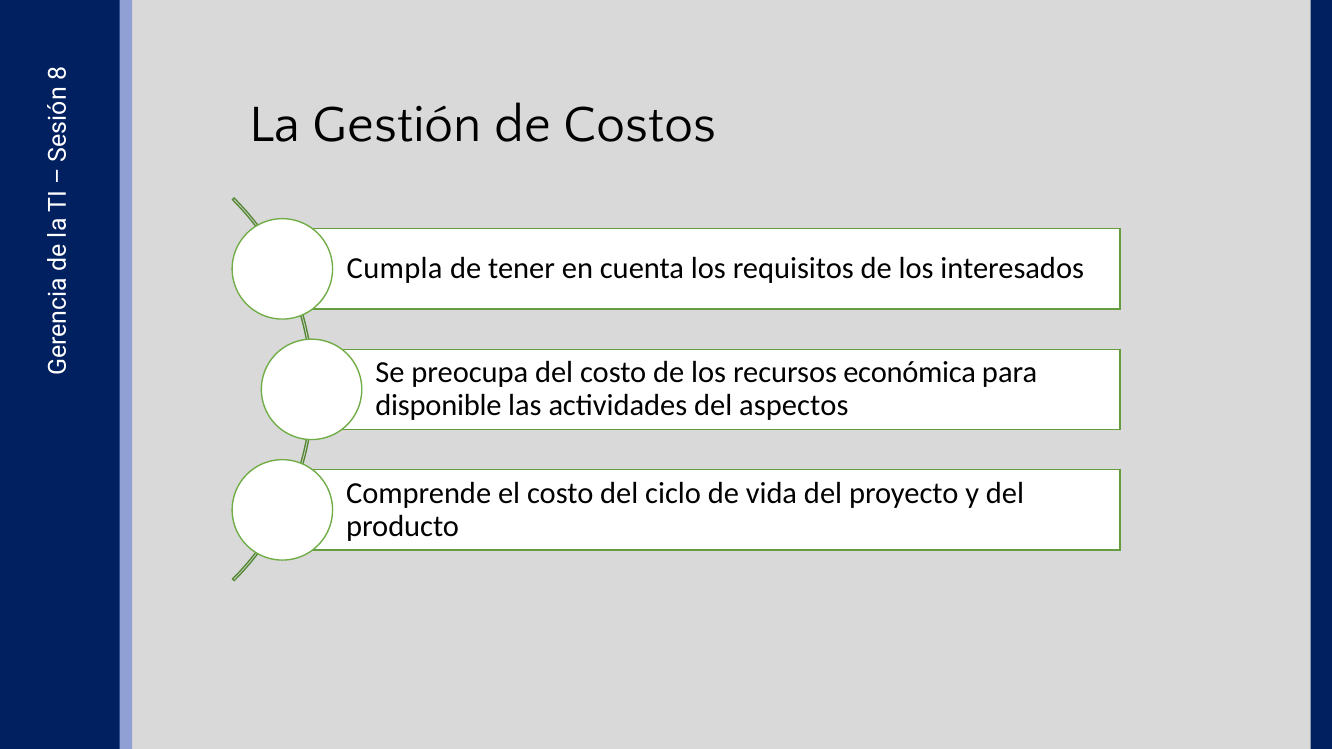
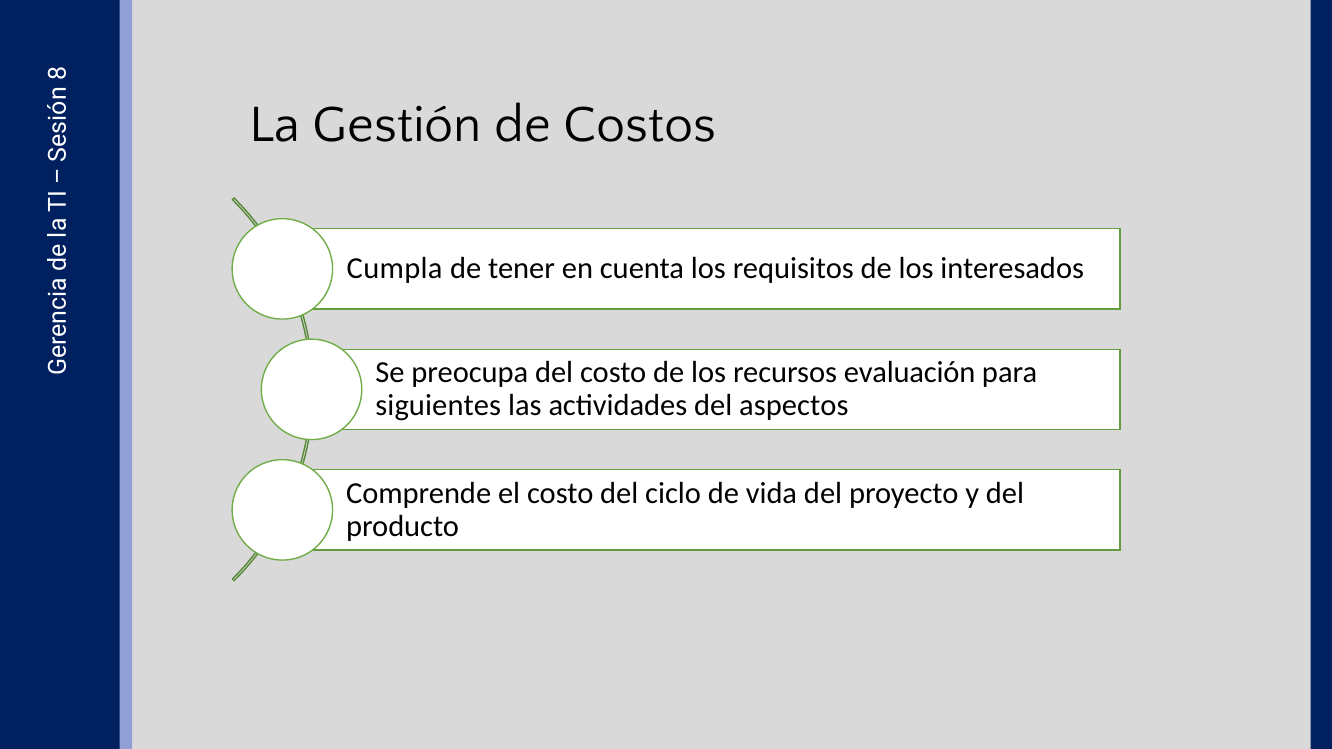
económica: económica -> evaluación
disponible: disponible -> siguientes
